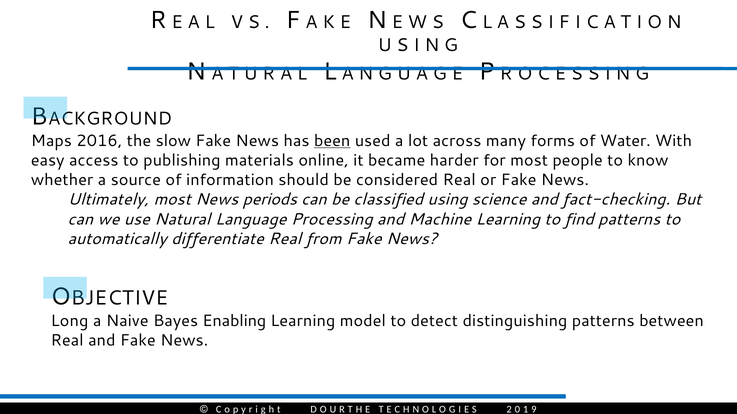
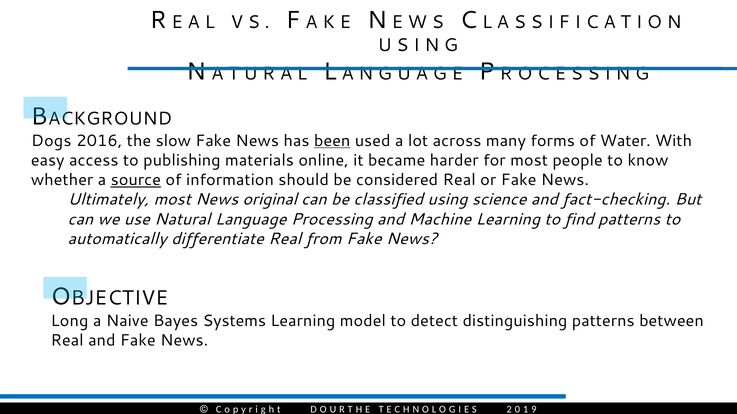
Maps: Maps -> Dogs
source underline: none -> present
periods: periods -> original
Enabling: Enabling -> Systems
